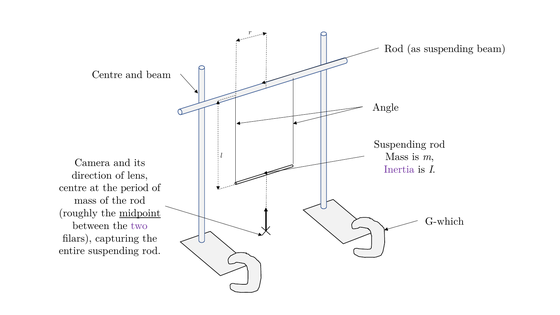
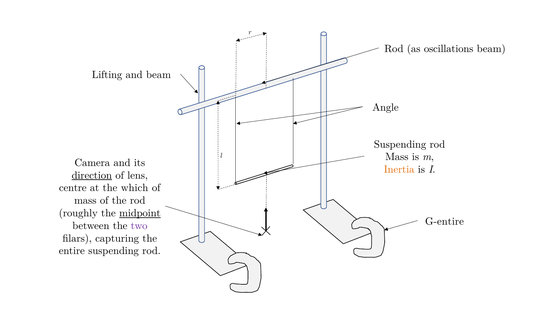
as suspending: suspending -> oscillations
Centre at (107, 75): Centre -> Lifting
Inertia colour: purple -> orange
direction underline: none -> present
period: period -> which
G-which: G-which -> G-entire
